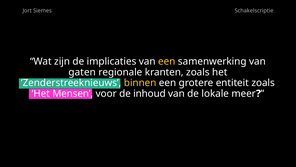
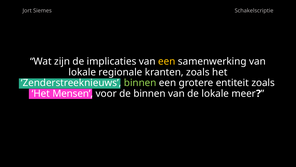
gaten at (82, 72): gaten -> lokale
binnen at (140, 83) colour: yellow -> light green
de inhoud: inhoud -> binnen
